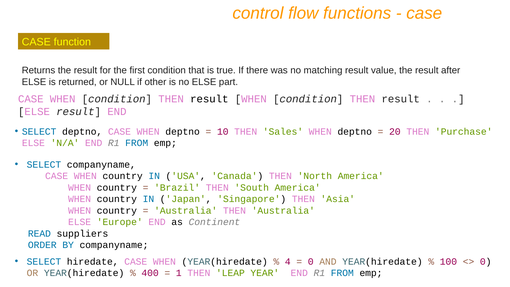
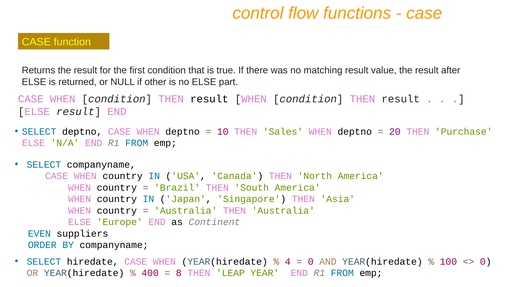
READ: READ -> EVEN
1: 1 -> 8
